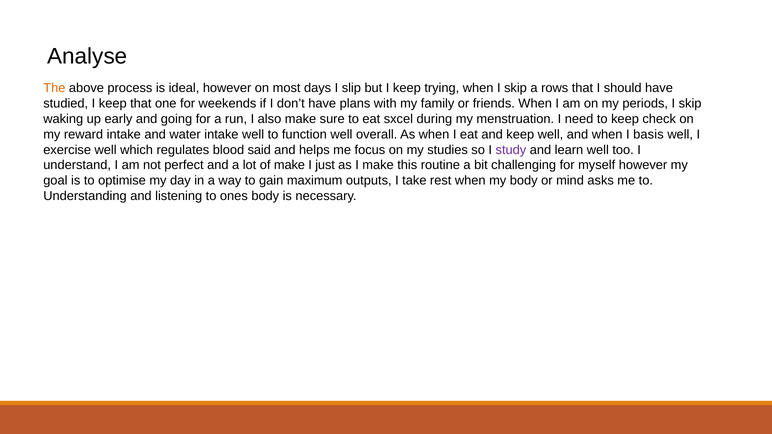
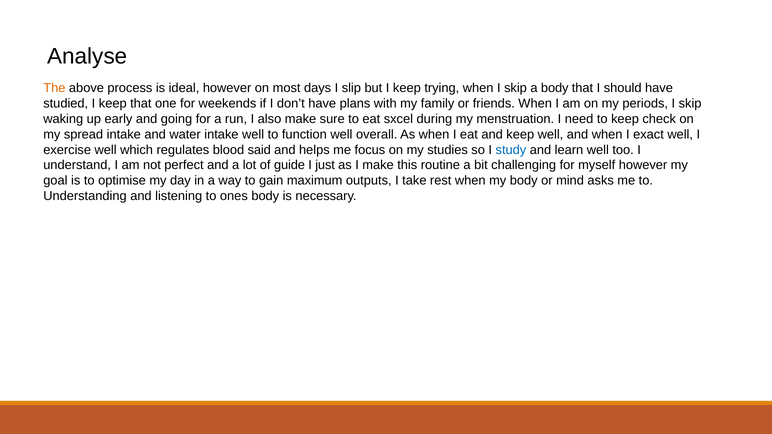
a rows: rows -> body
reward: reward -> spread
basis: basis -> exact
study colour: purple -> blue
of make: make -> guide
